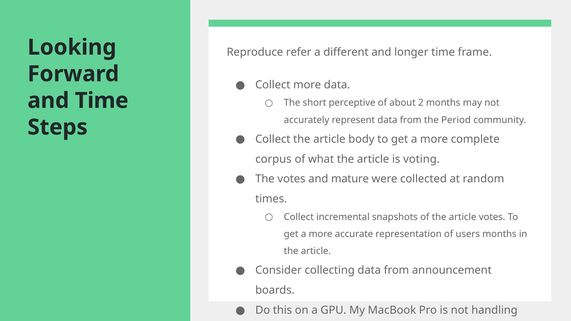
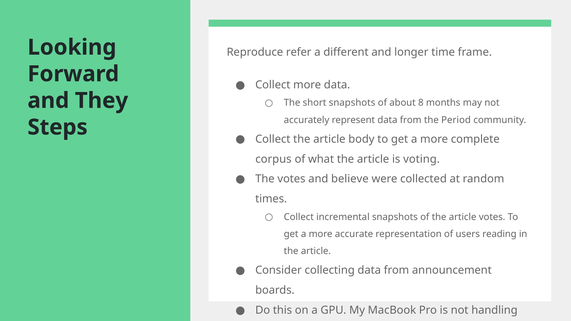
and Time: Time -> They
short perceptive: perceptive -> snapshots
2: 2 -> 8
mature: mature -> believe
users months: months -> reading
